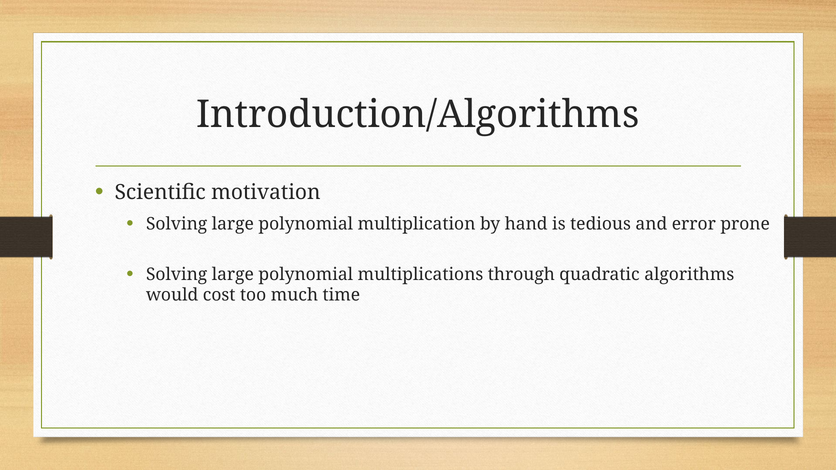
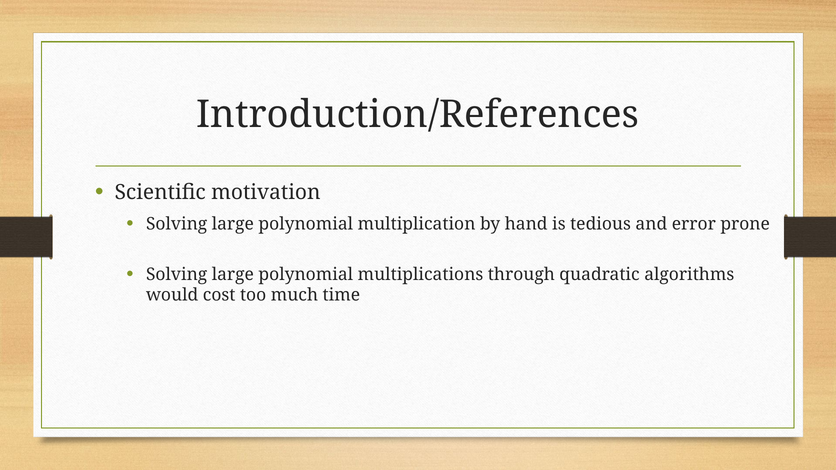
Introduction/Algorithms: Introduction/Algorithms -> Introduction/References
